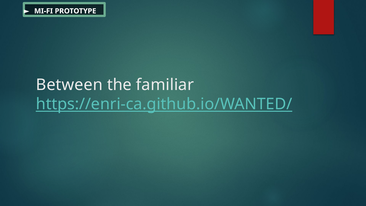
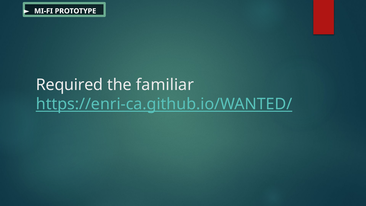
Between: Between -> Required
